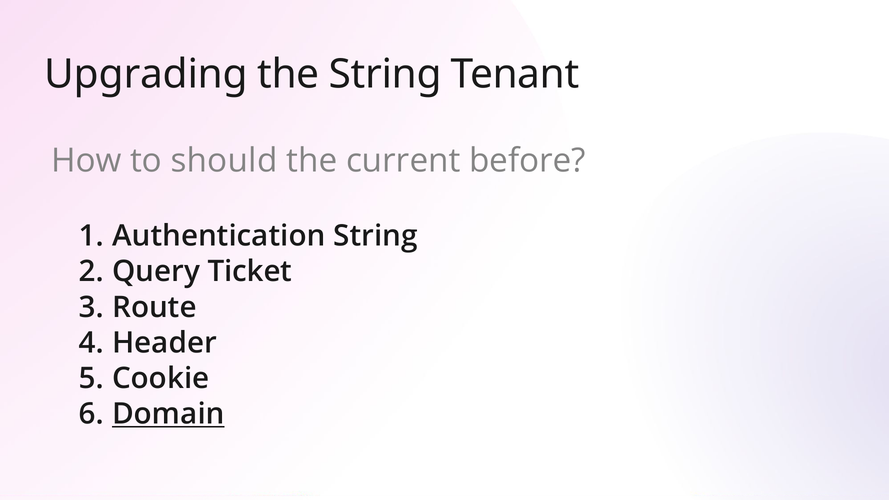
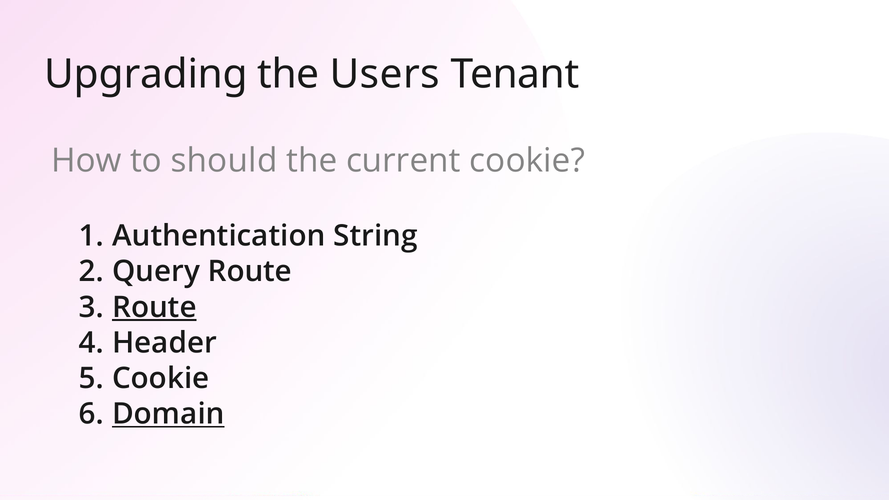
the String: String -> Users
current before: before -> cookie
Query Ticket: Ticket -> Route
Route at (154, 307) underline: none -> present
